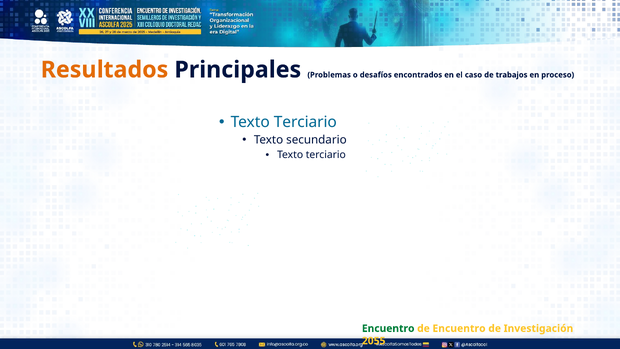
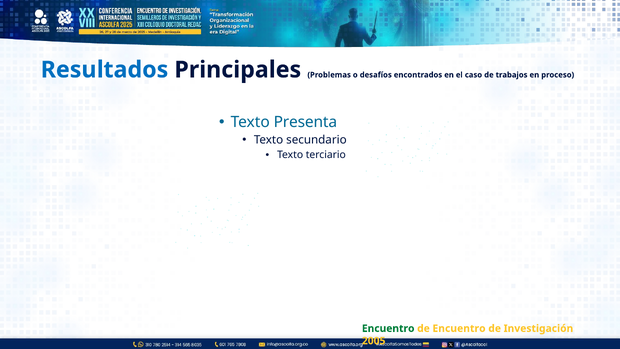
Resultados colour: orange -> blue
Terciario at (305, 122): Terciario -> Presenta
2055: 2055 -> 2005
